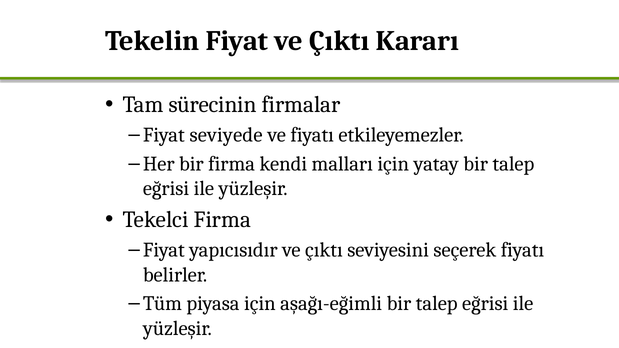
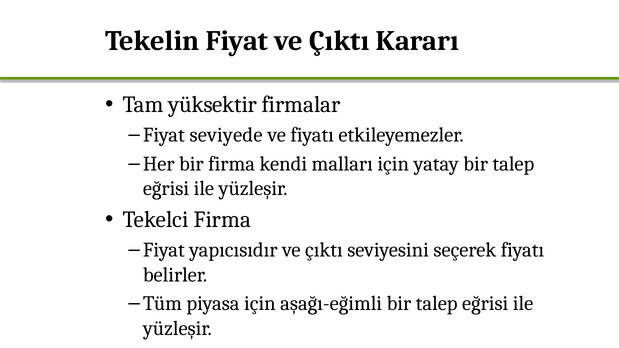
sürecinin: sürecinin -> yüksektir
